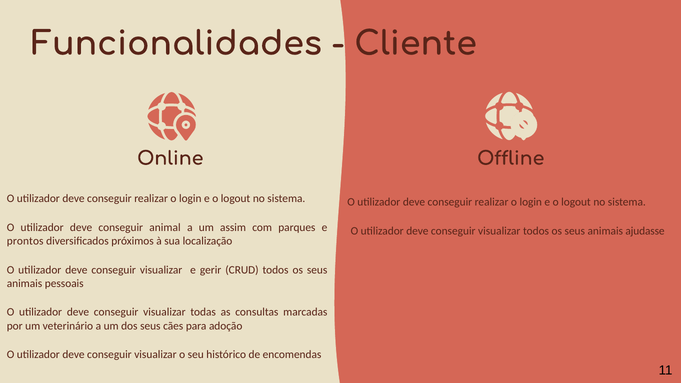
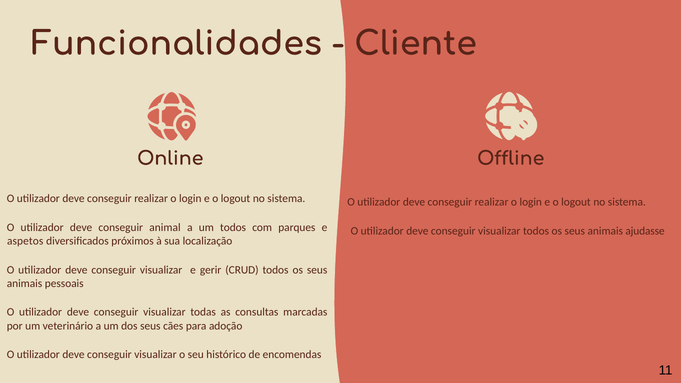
um assim: assim -> todos
prontos: prontos -> aspetos
